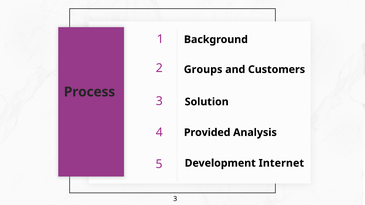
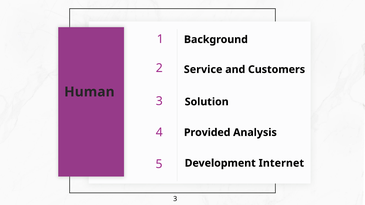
Groups: Groups -> Service
Process: Process -> Human
